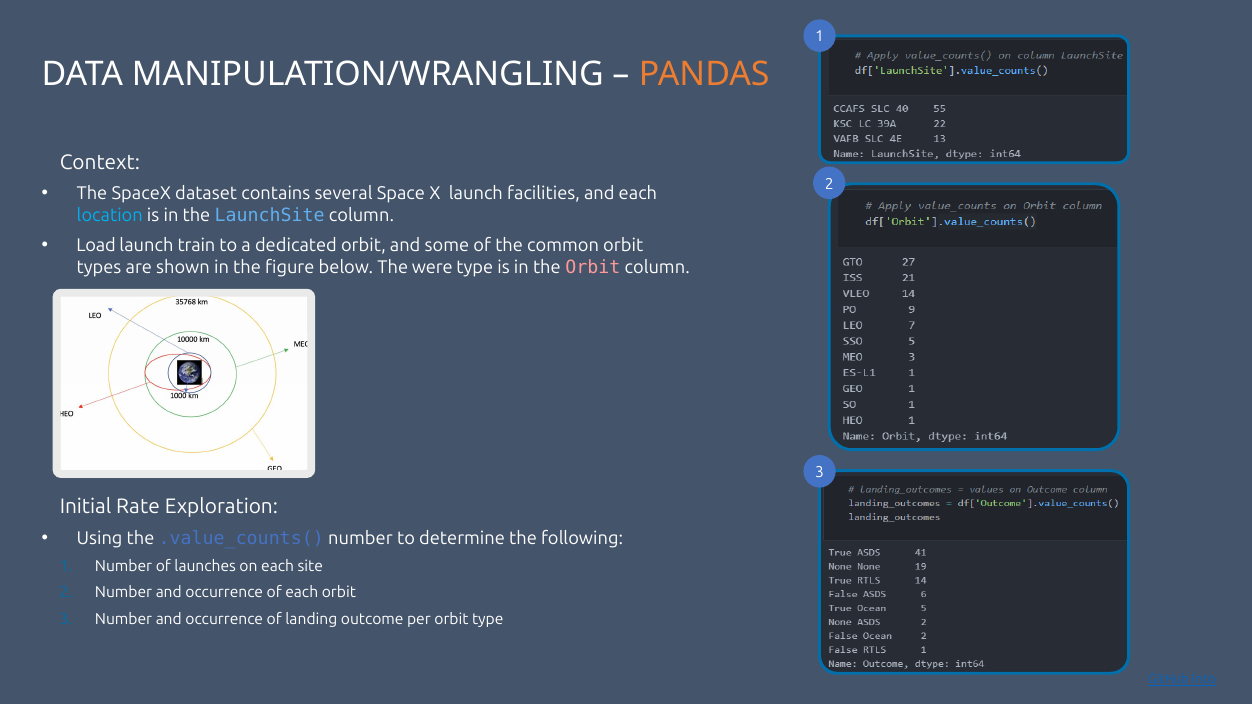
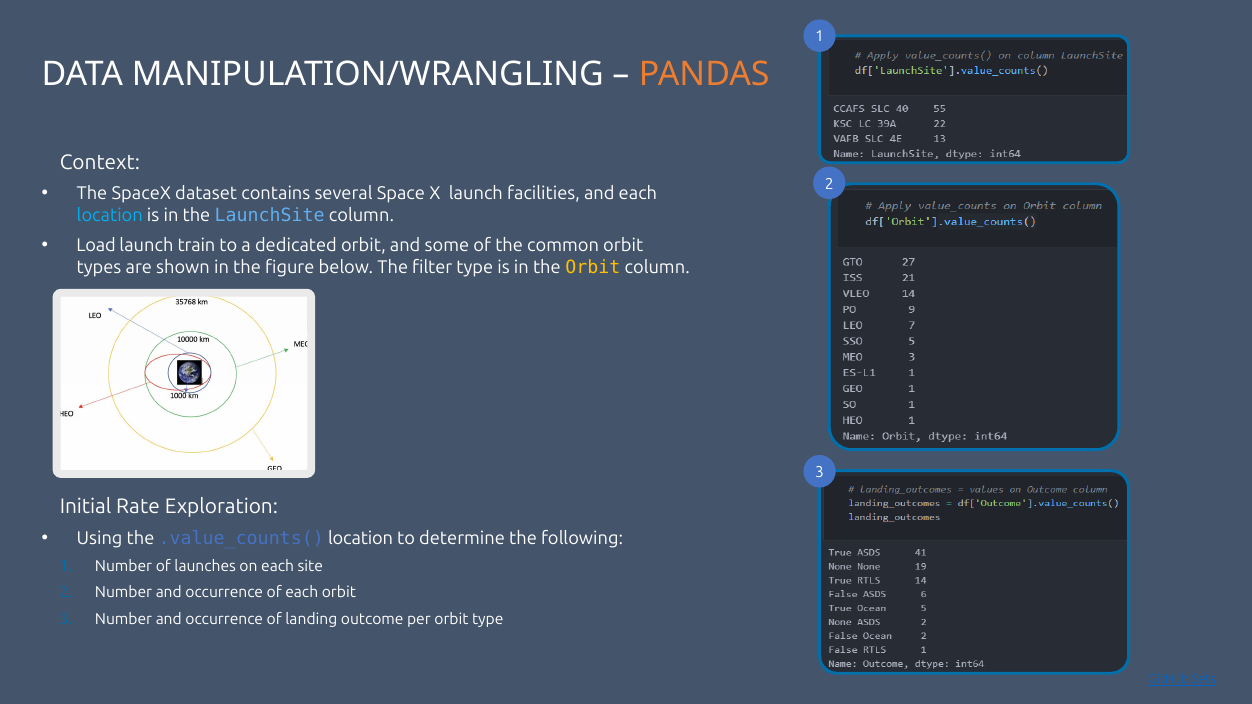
were: were -> filter
Orbit at (593, 267) colour: pink -> yellow
.value_counts( number: number -> location
Into: Into -> Sets
